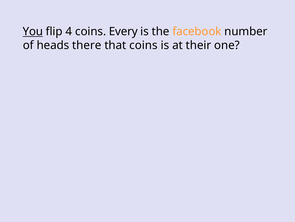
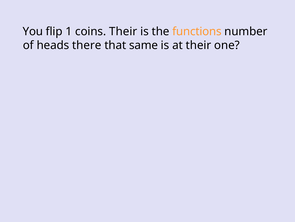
You underline: present -> none
4: 4 -> 1
coins Every: Every -> Their
facebook: facebook -> functions
that coins: coins -> same
